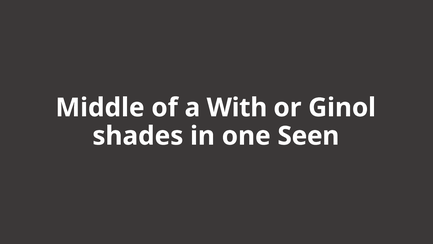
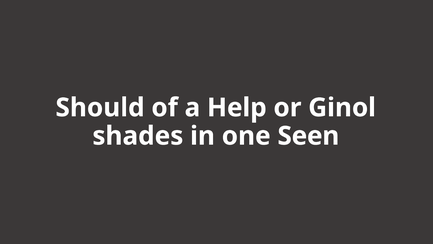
Middle: Middle -> Should
With: With -> Help
